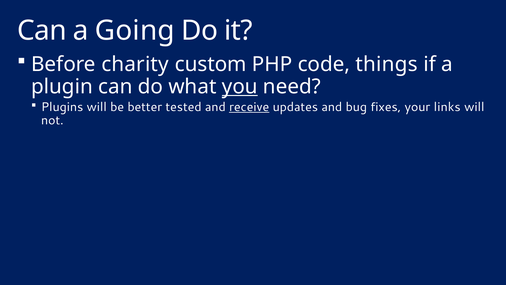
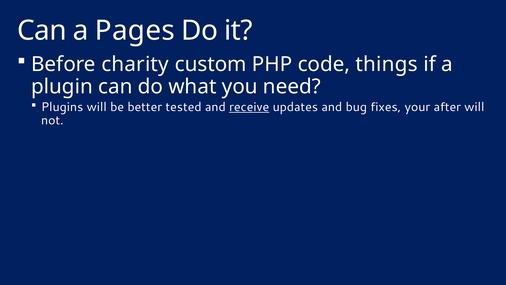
Going: Going -> Pages
you underline: present -> none
links: links -> after
